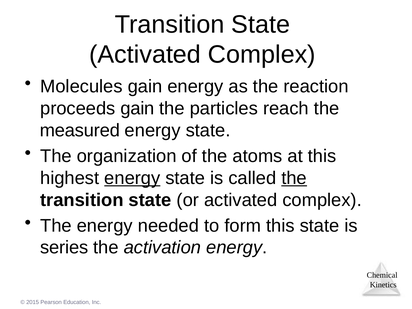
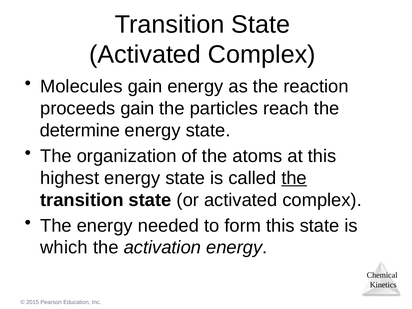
measured: measured -> determine
energy at (132, 178) underline: present -> none
series: series -> which
